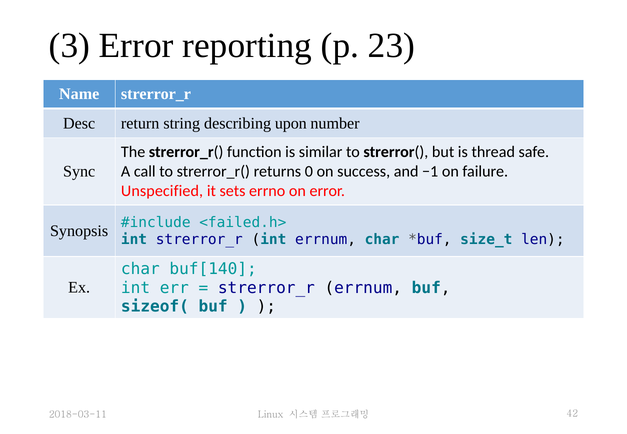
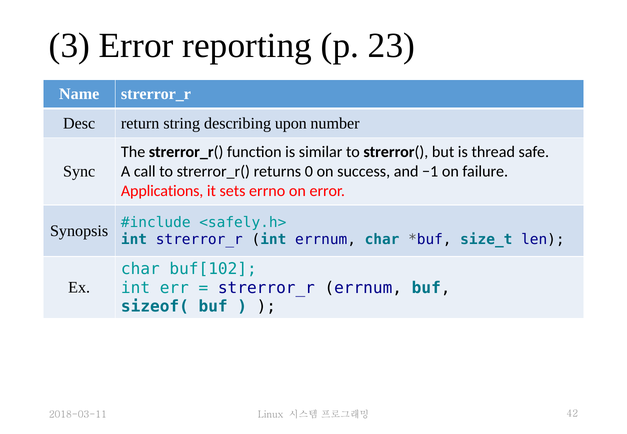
Unspecified: Unspecified -> Applications
<failed.h>: <failed.h> -> <safely.h>
buf[140: buf[140 -> buf[102
